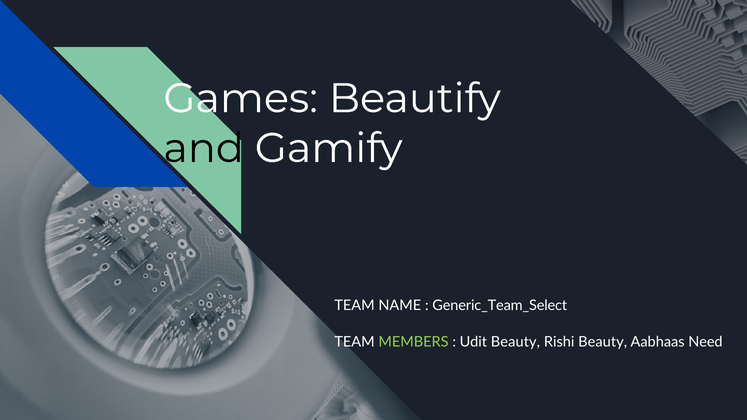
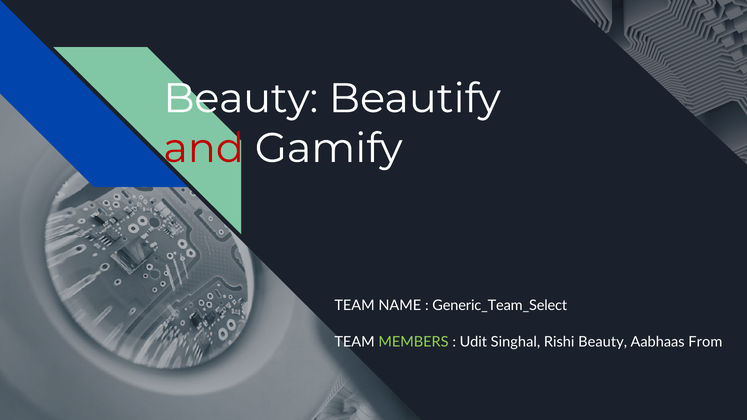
Games at (241, 99): Games -> Beauty
and colour: black -> red
Udit Beauty: Beauty -> Singhal
Need: Need -> From
